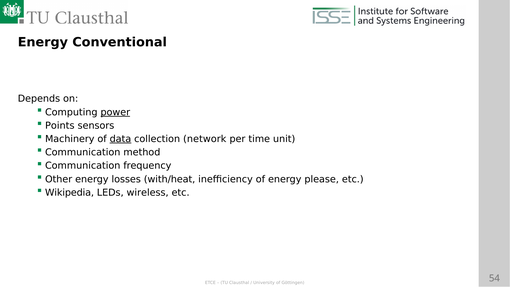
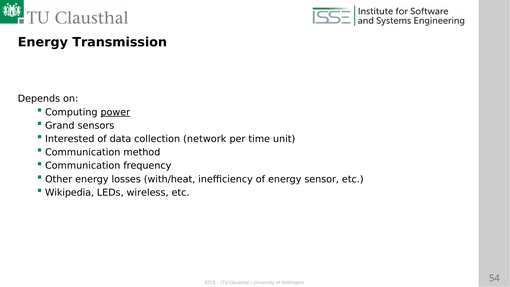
Conventional: Conventional -> Transmission
Points: Points -> Grand
Machinery: Machinery -> Interested
data underline: present -> none
please: please -> sensor
